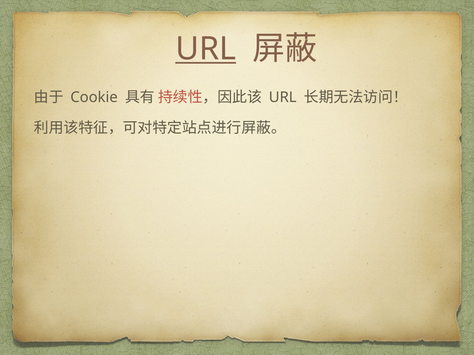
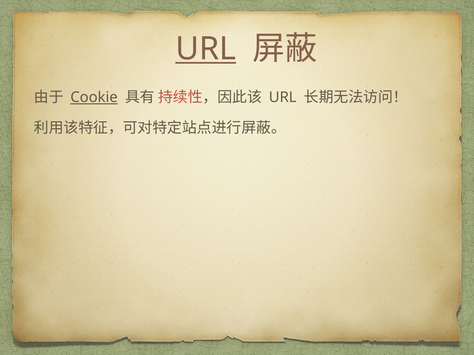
Cookie underline: none -> present
